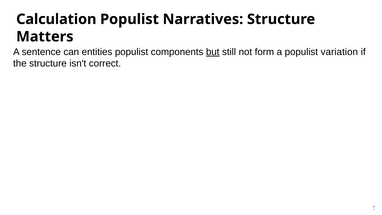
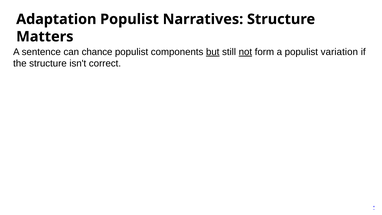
Calculation: Calculation -> Adaptation
entities: entities -> chance
not underline: none -> present
